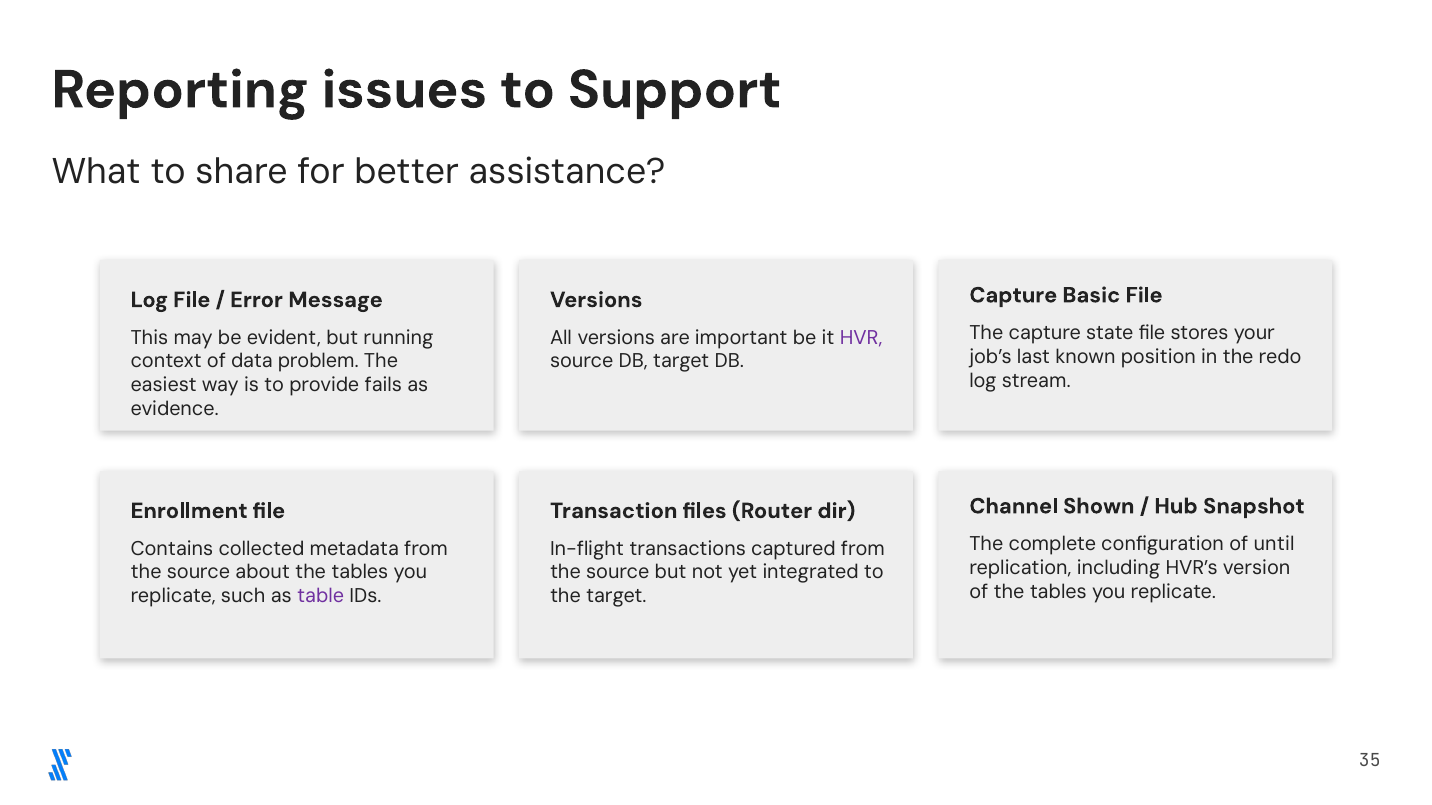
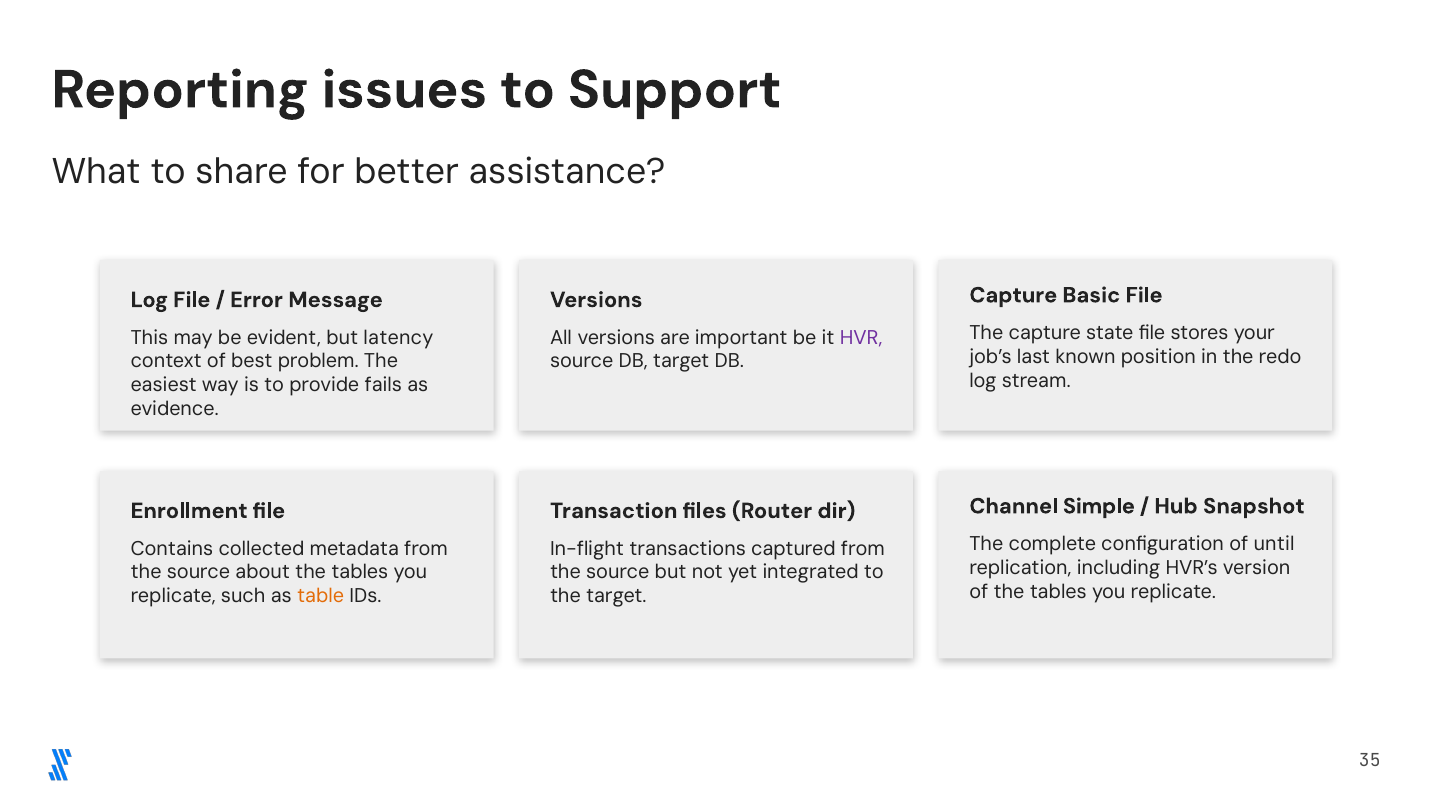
running: running -> latency
data: data -> best
Shown: Shown -> Simple
table colour: purple -> orange
